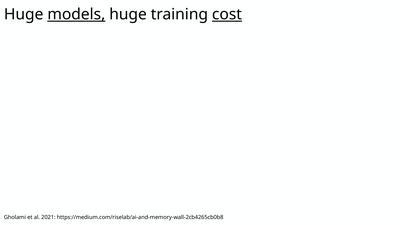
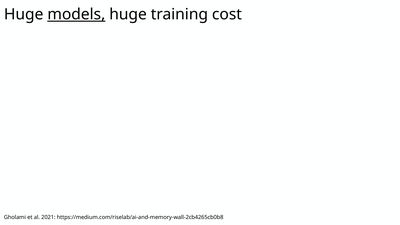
cost underline: present -> none
